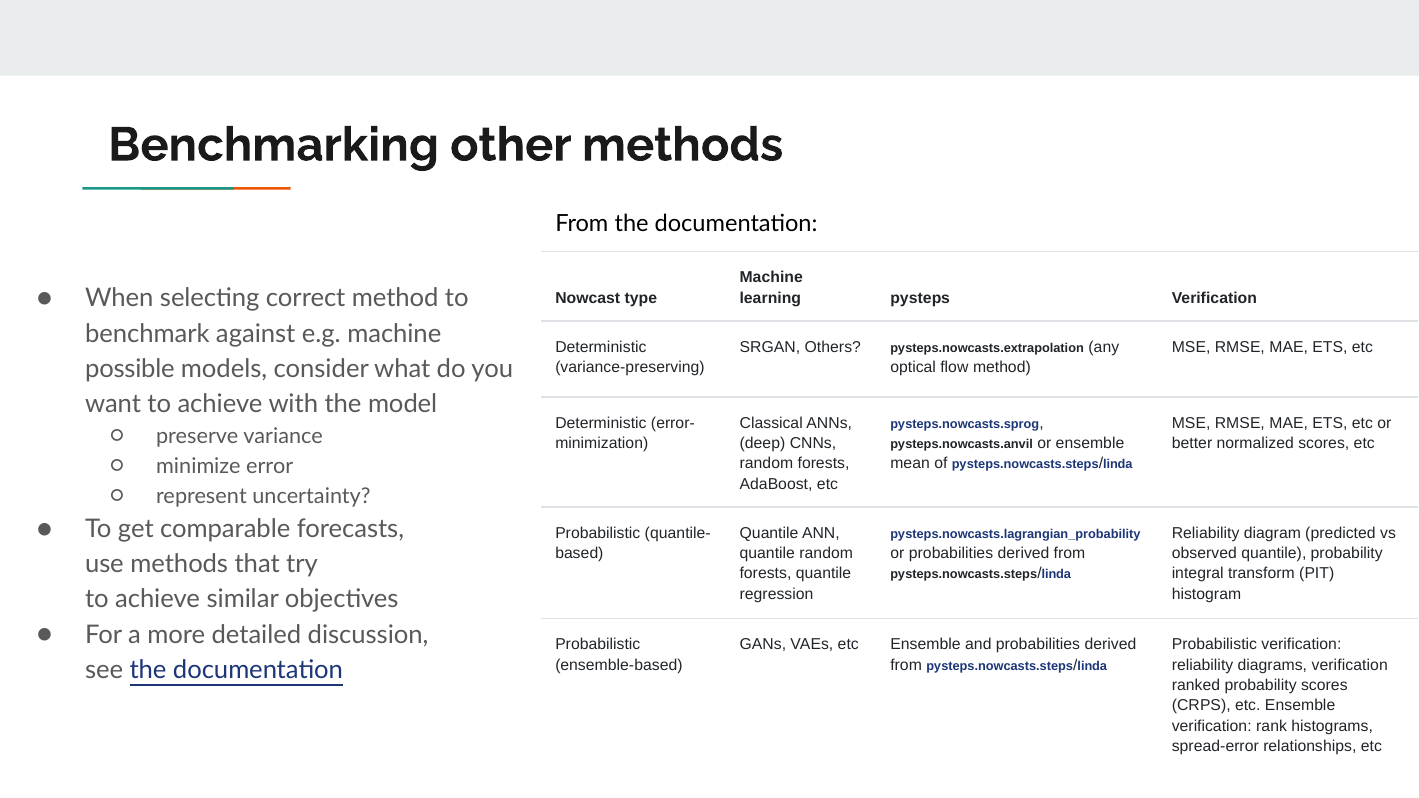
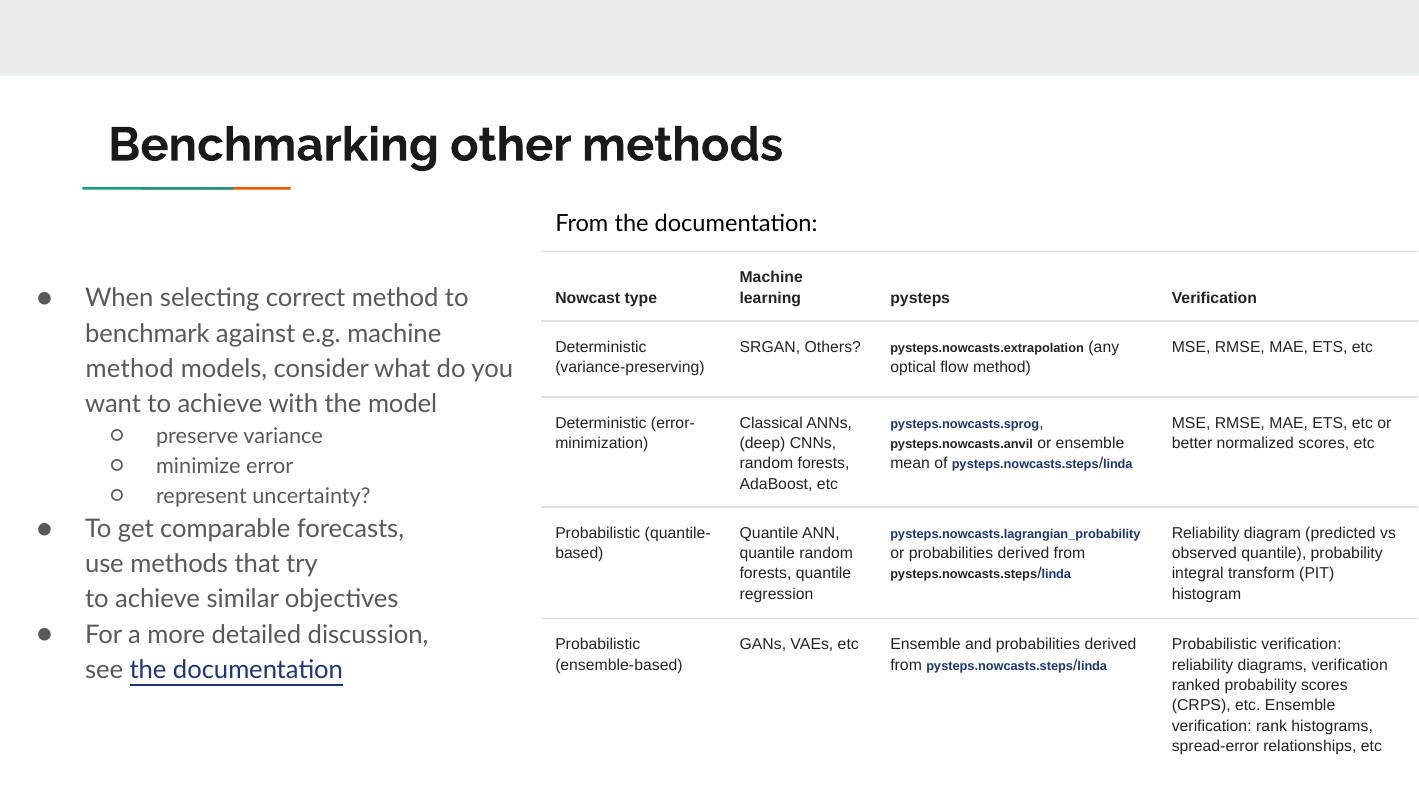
possible at (130, 369): possible -> method
